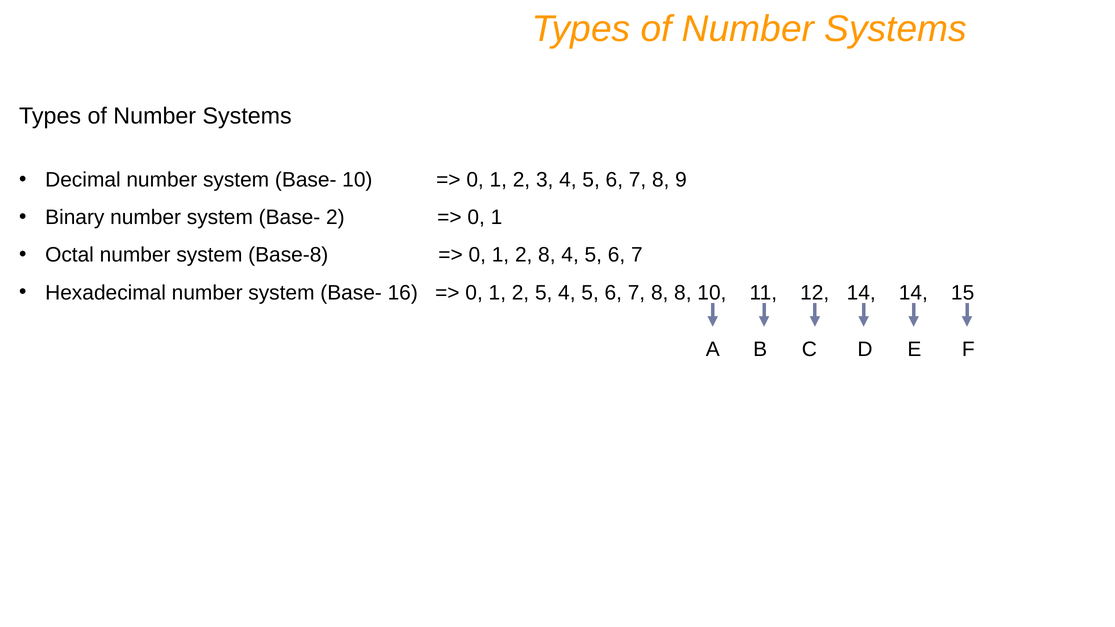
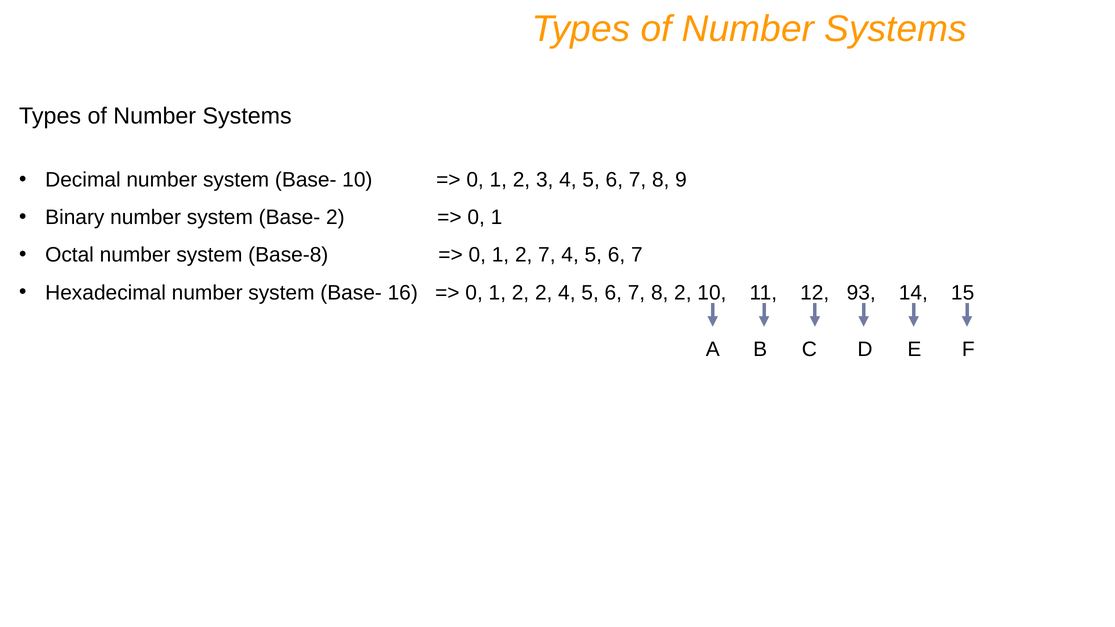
2 8: 8 -> 7
2 5: 5 -> 2
8 8: 8 -> 2
12 14: 14 -> 93
